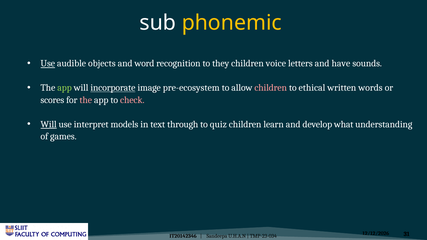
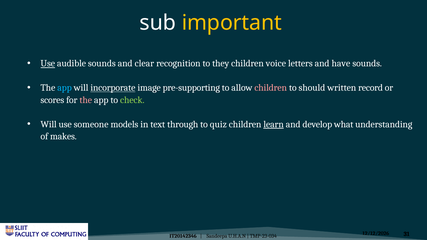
phonemic: phonemic -> important
audible objects: objects -> sounds
word: word -> clear
app at (65, 88) colour: light green -> light blue
pre-ecosystem: pre-ecosystem -> pre-supporting
ethical: ethical -> should
words: words -> record
check colour: pink -> light green
Will at (49, 124) underline: present -> none
interpret: interpret -> someone
learn underline: none -> present
games: games -> makes
